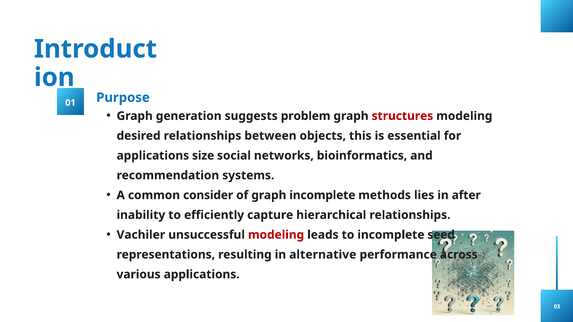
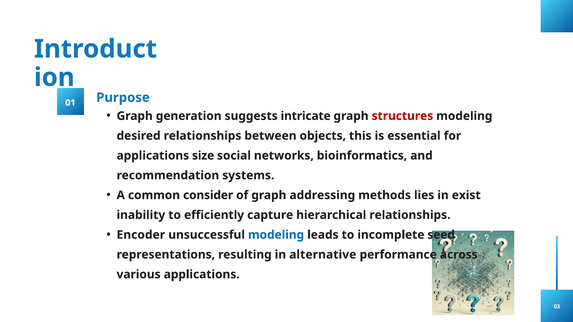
problem: problem -> intricate
graph incomplete: incomplete -> addressing
after: after -> exist
Vachiler: Vachiler -> Encoder
modeling at (276, 235) colour: red -> blue
